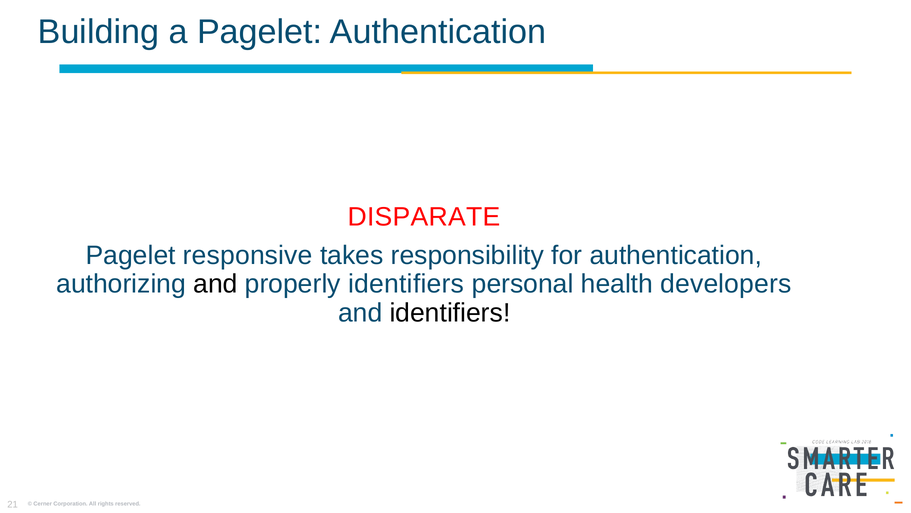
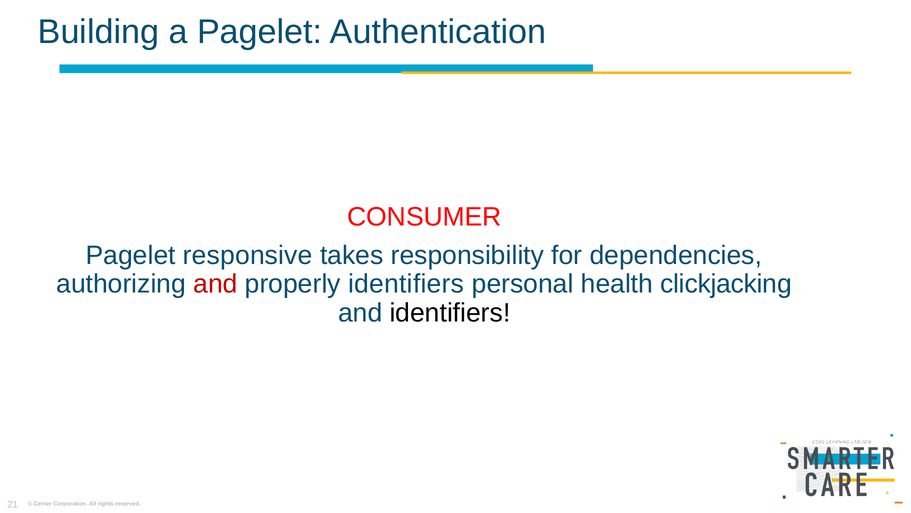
DISPARATE: DISPARATE -> CONSUMER
for authentication: authentication -> dependencies
and at (215, 284) colour: black -> red
developers: developers -> clickjacking
